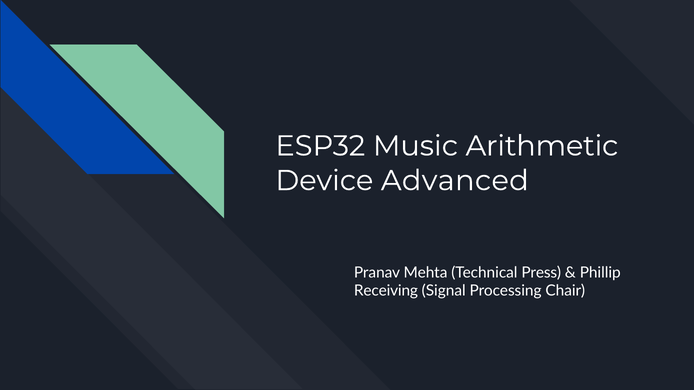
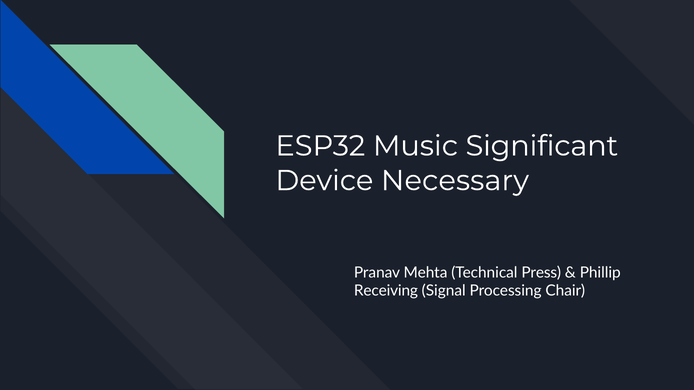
Arithmetic: Arithmetic -> Significant
Advanced: Advanced -> Necessary
